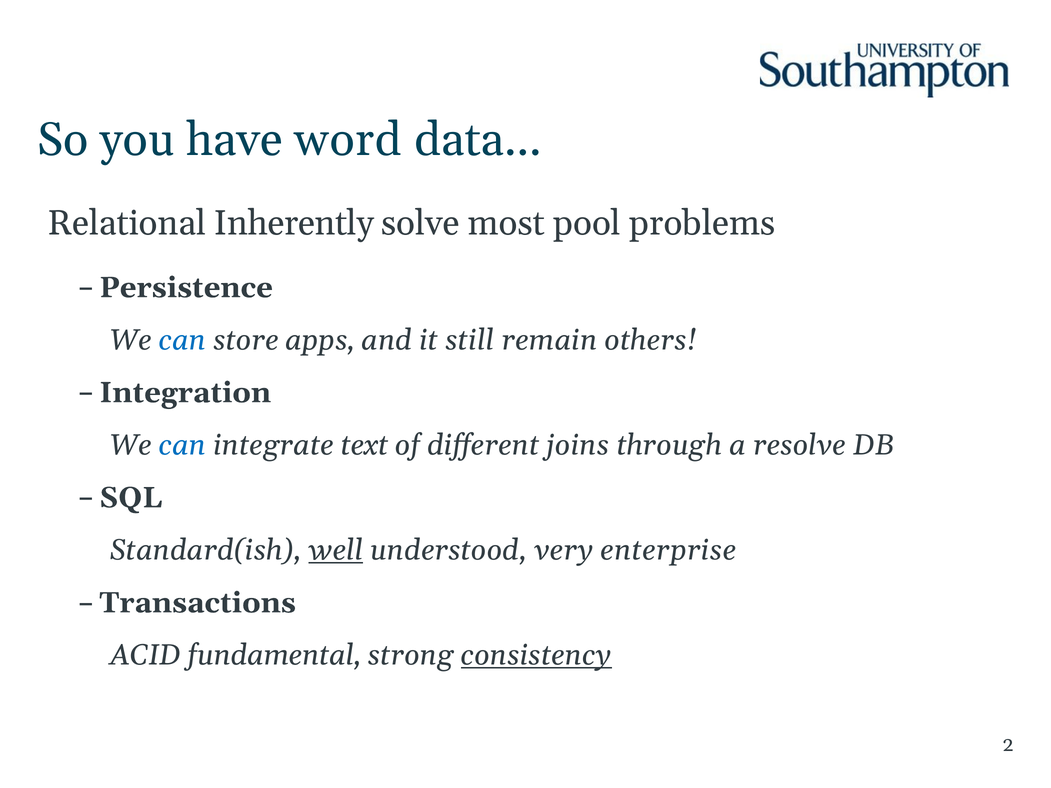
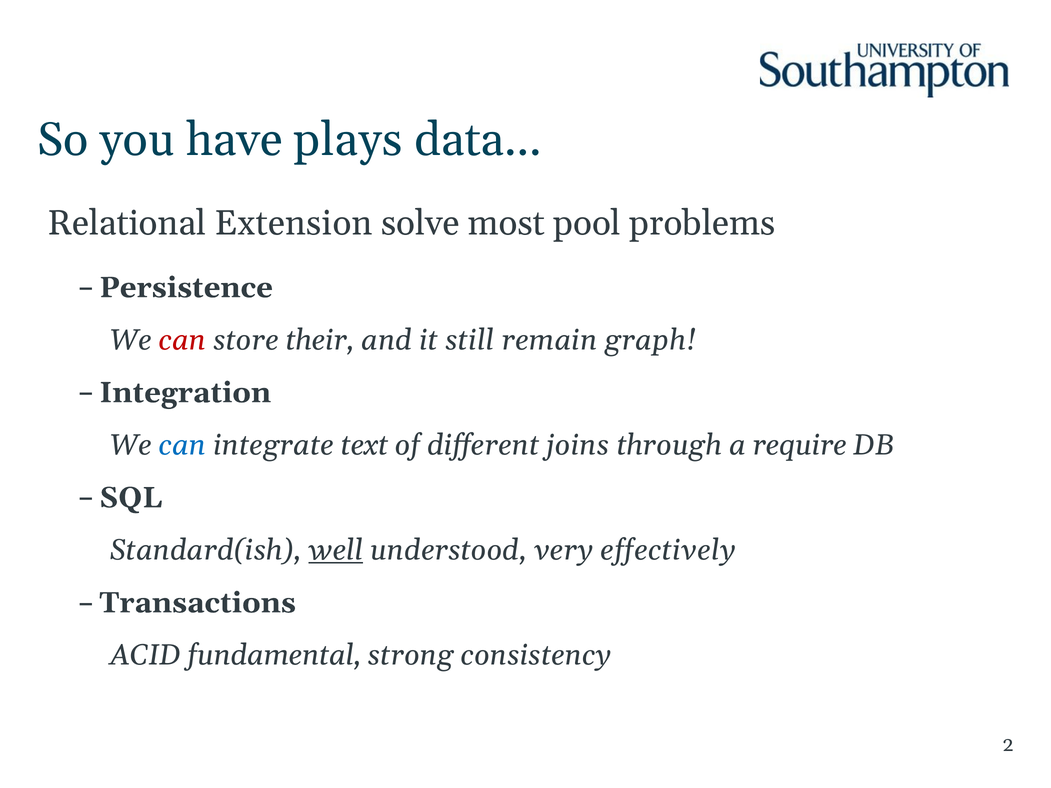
word: word -> plays
Inherently: Inherently -> Extension
can at (182, 340) colour: blue -> red
apps: apps -> their
others: others -> graph
resolve: resolve -> require
enterprise: enterprise -> effectively
consistency underline: present -> none
